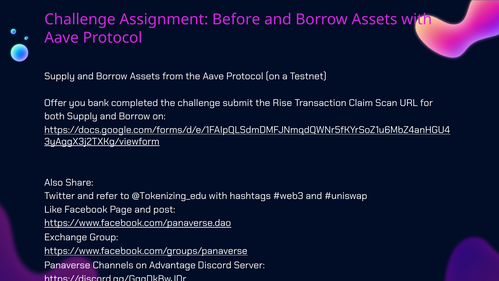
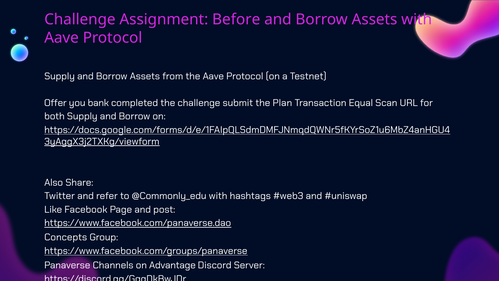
Rise: Rise -> Plan
Claim: Claim -> Equal
@Tokenizing_edu: @Tokenizing_edu -> @Commonly_edu
Exchange: Exchange -> Concepts
